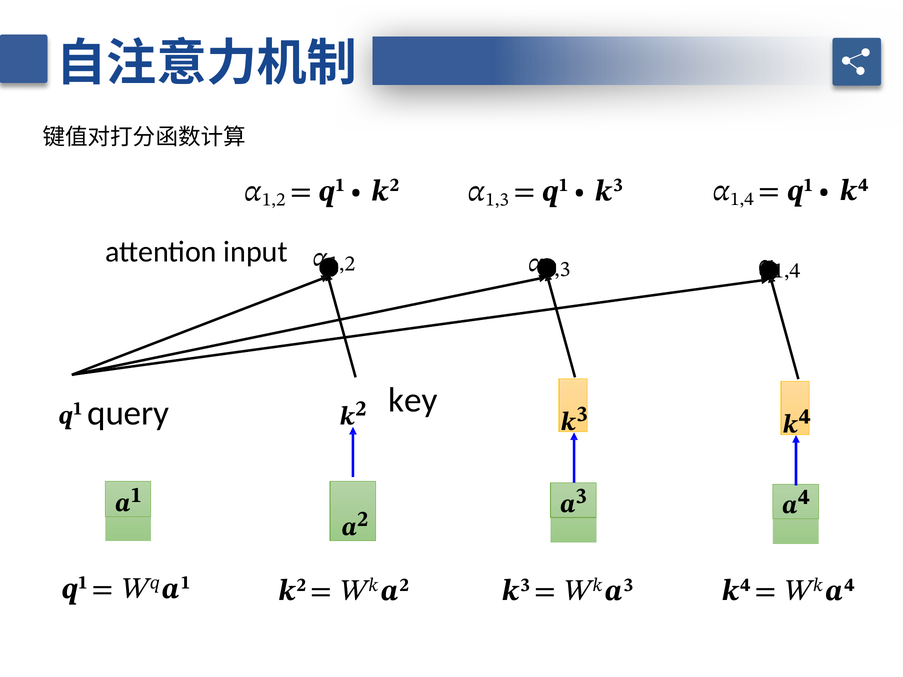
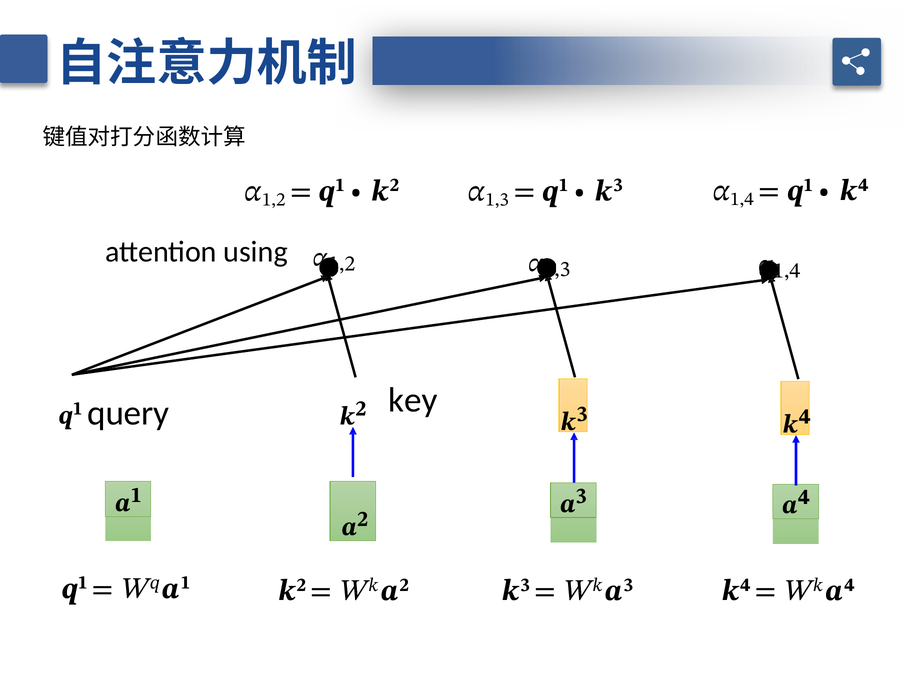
input: input -> using
